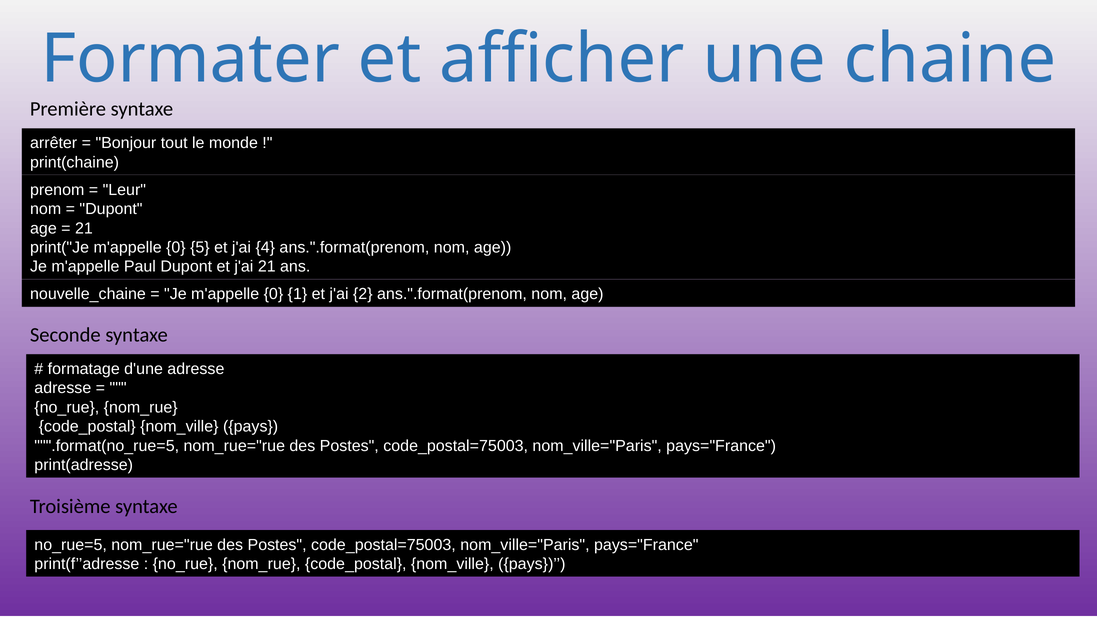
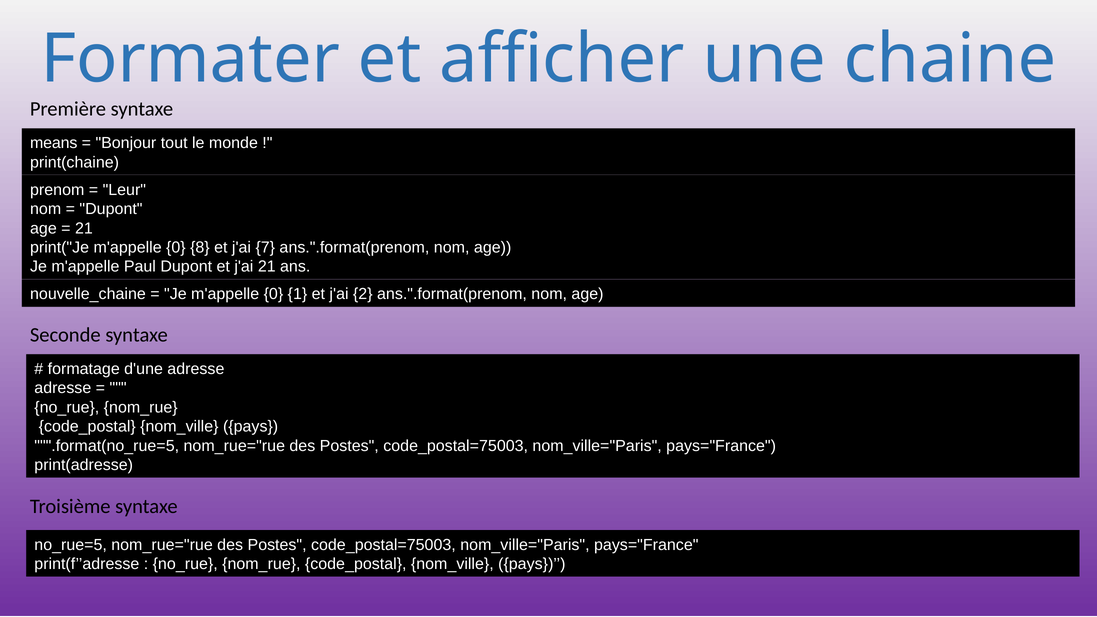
arrêter: arrêter -> means
5: 5 -> 8
4: 4 -> 7
